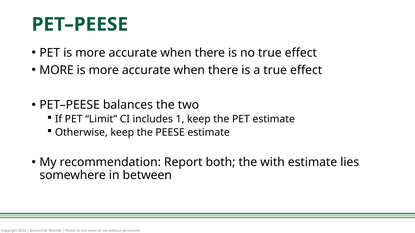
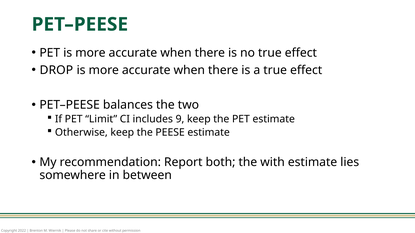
MORE at (57, 70): MORE -> DROP
1: 1 -> 9
